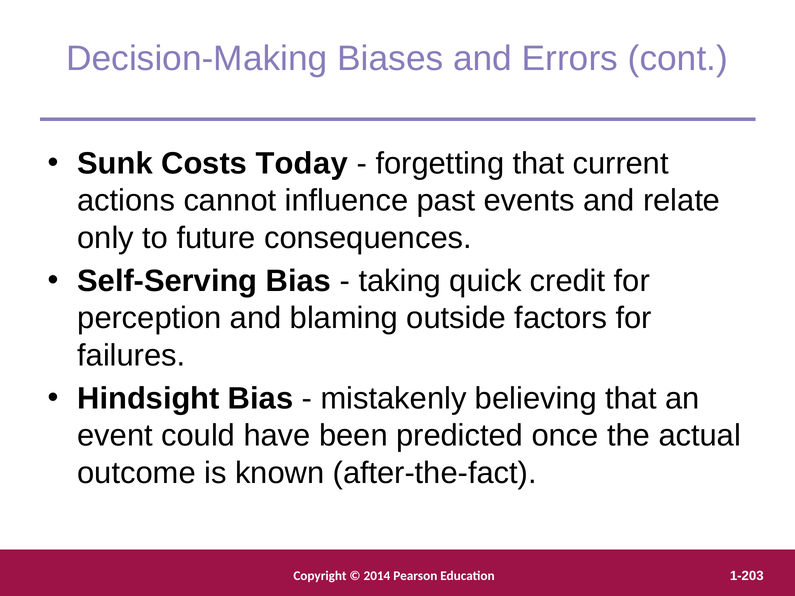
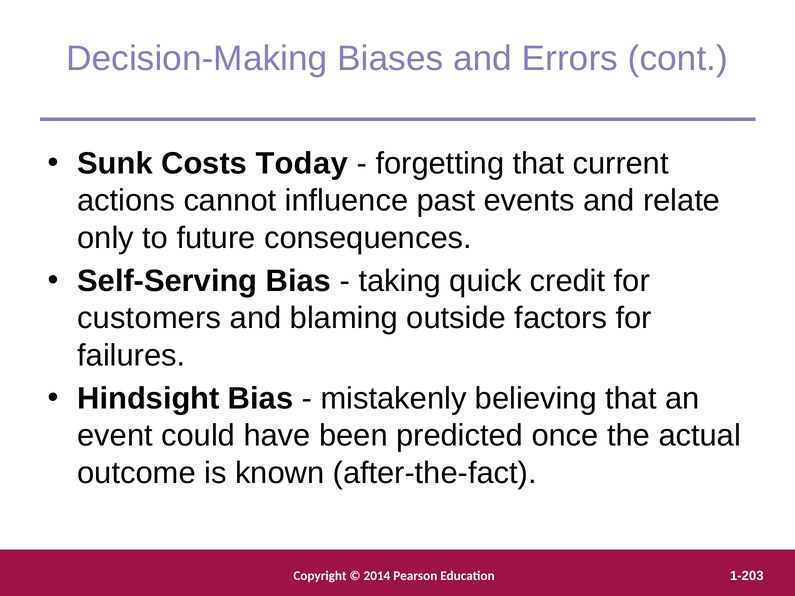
perception: perception -> customers
